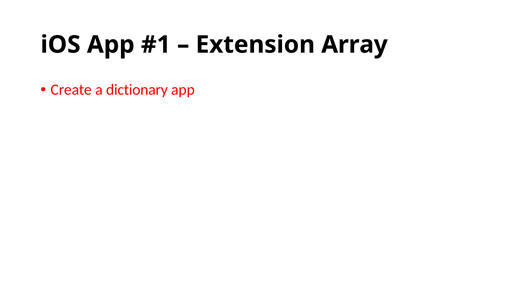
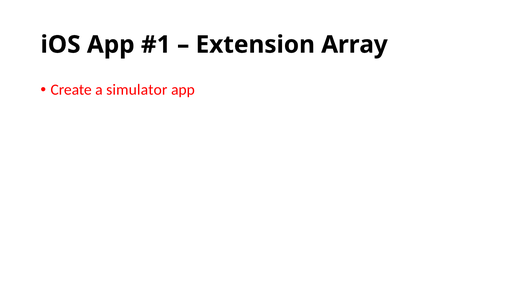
dictionary: dictionary -> simulator
